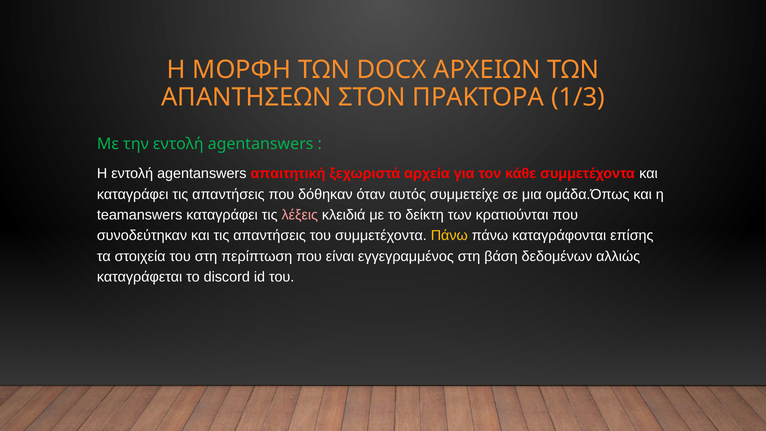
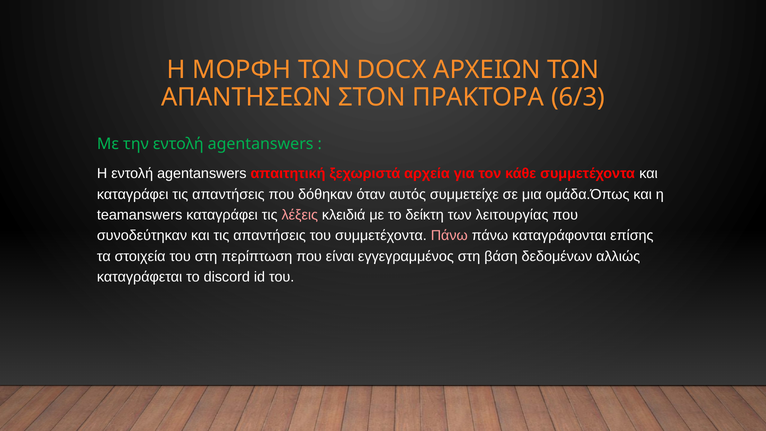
1/3: 1/3 -> 6/3
κρατιούνται: κρατιούνται -> λειτουργίας
Πάνω at (449, 236) colour: yellow -> pink
